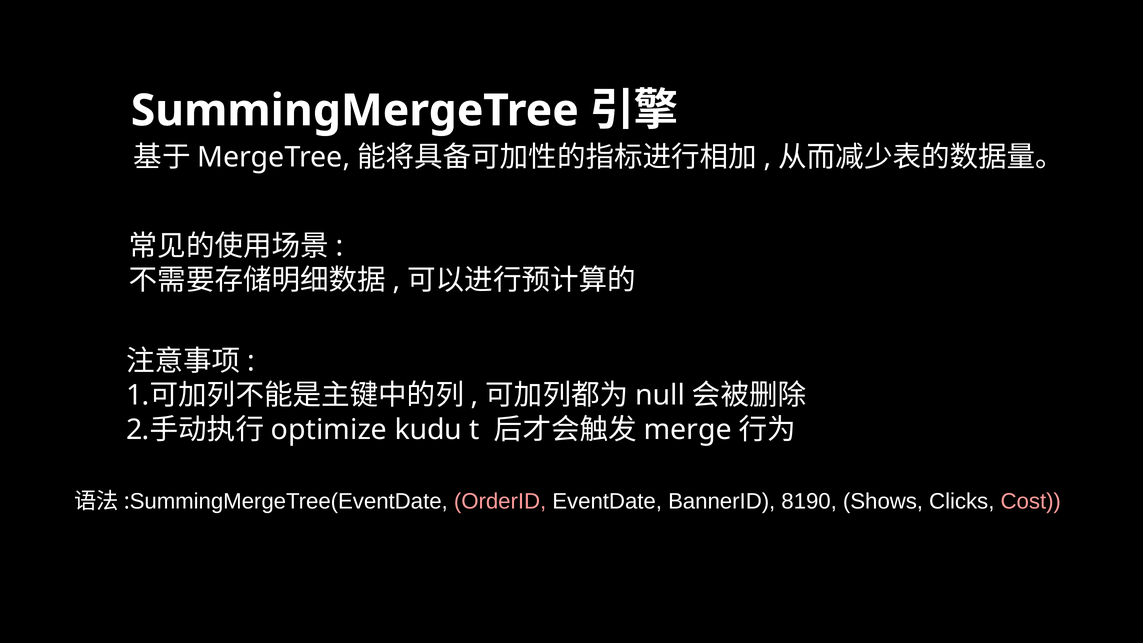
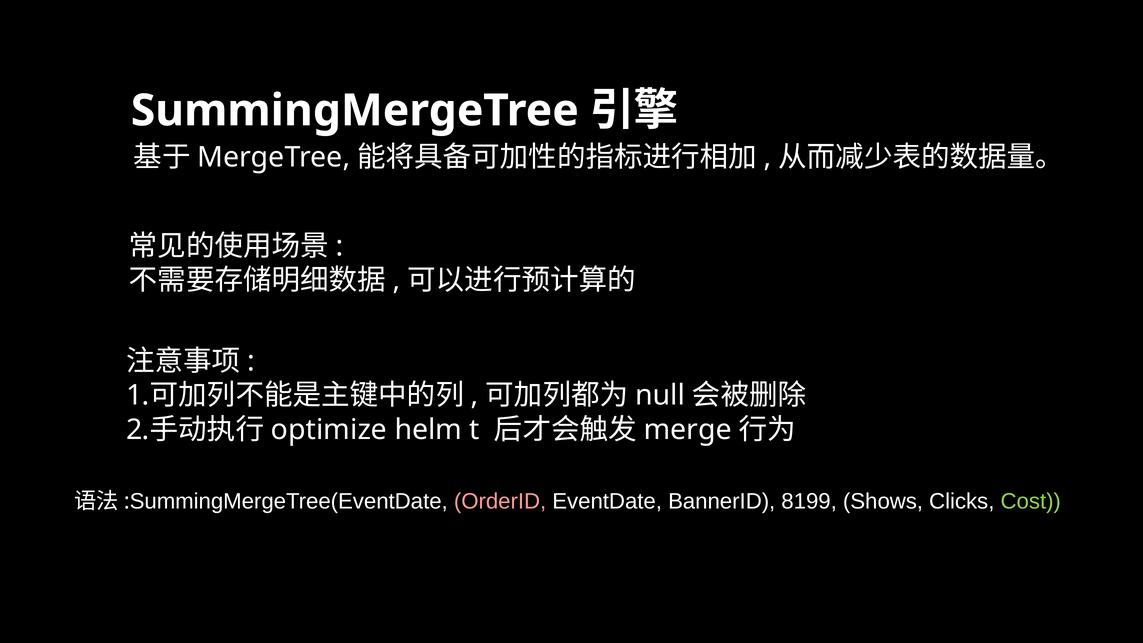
kudu: kudu -> helm
8190: 8190 -> 8199
Cost colour: pink -> light green
